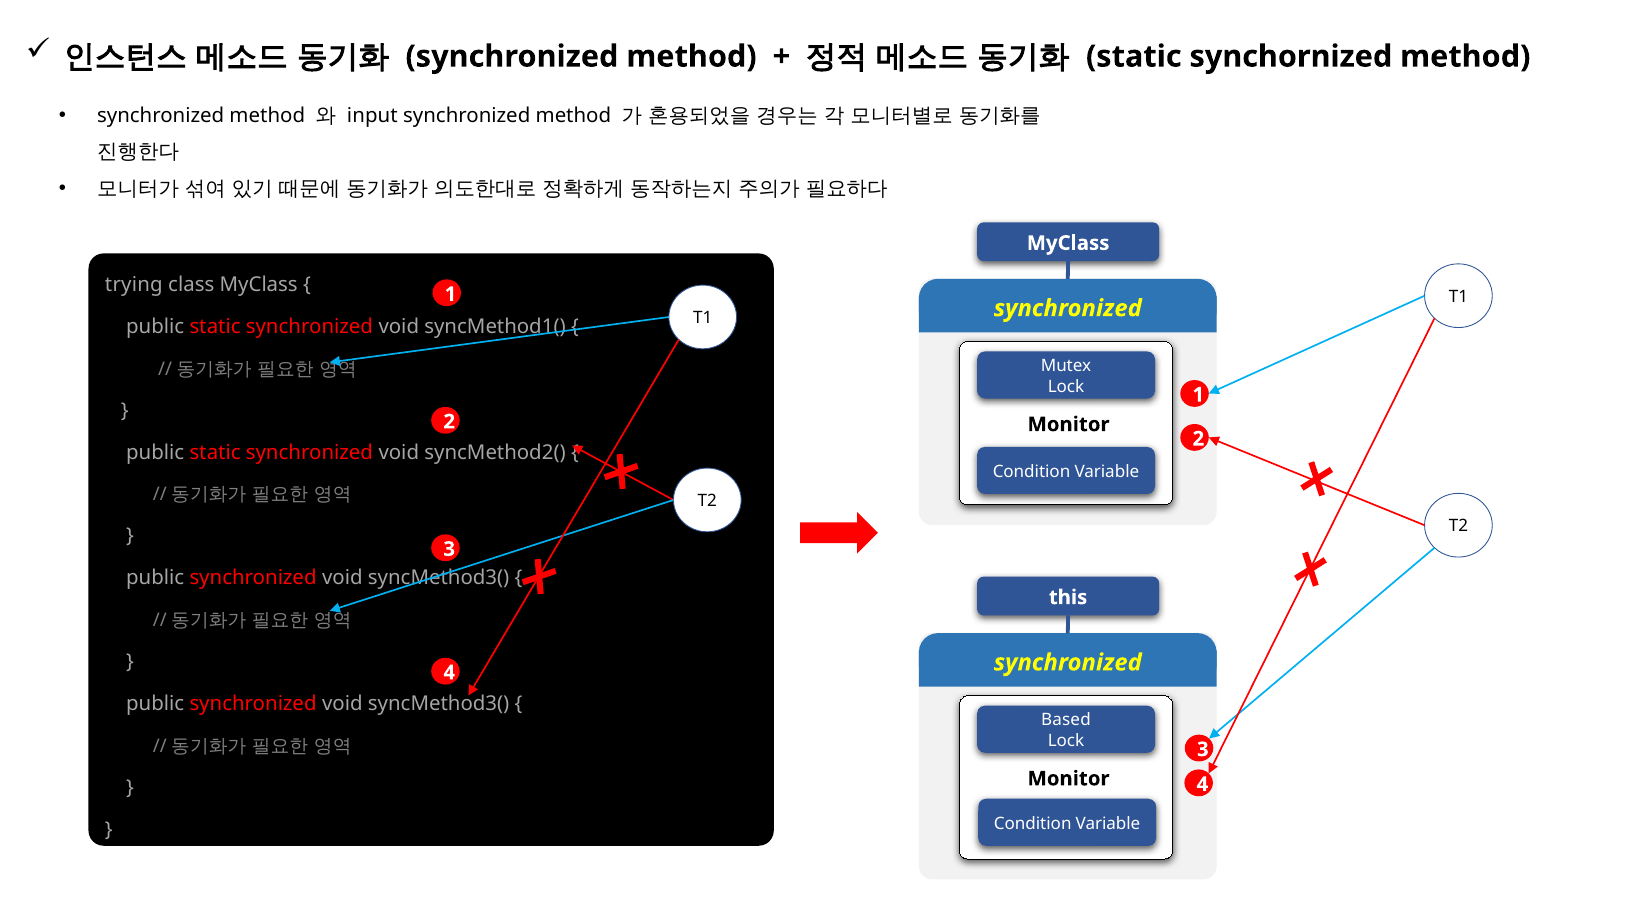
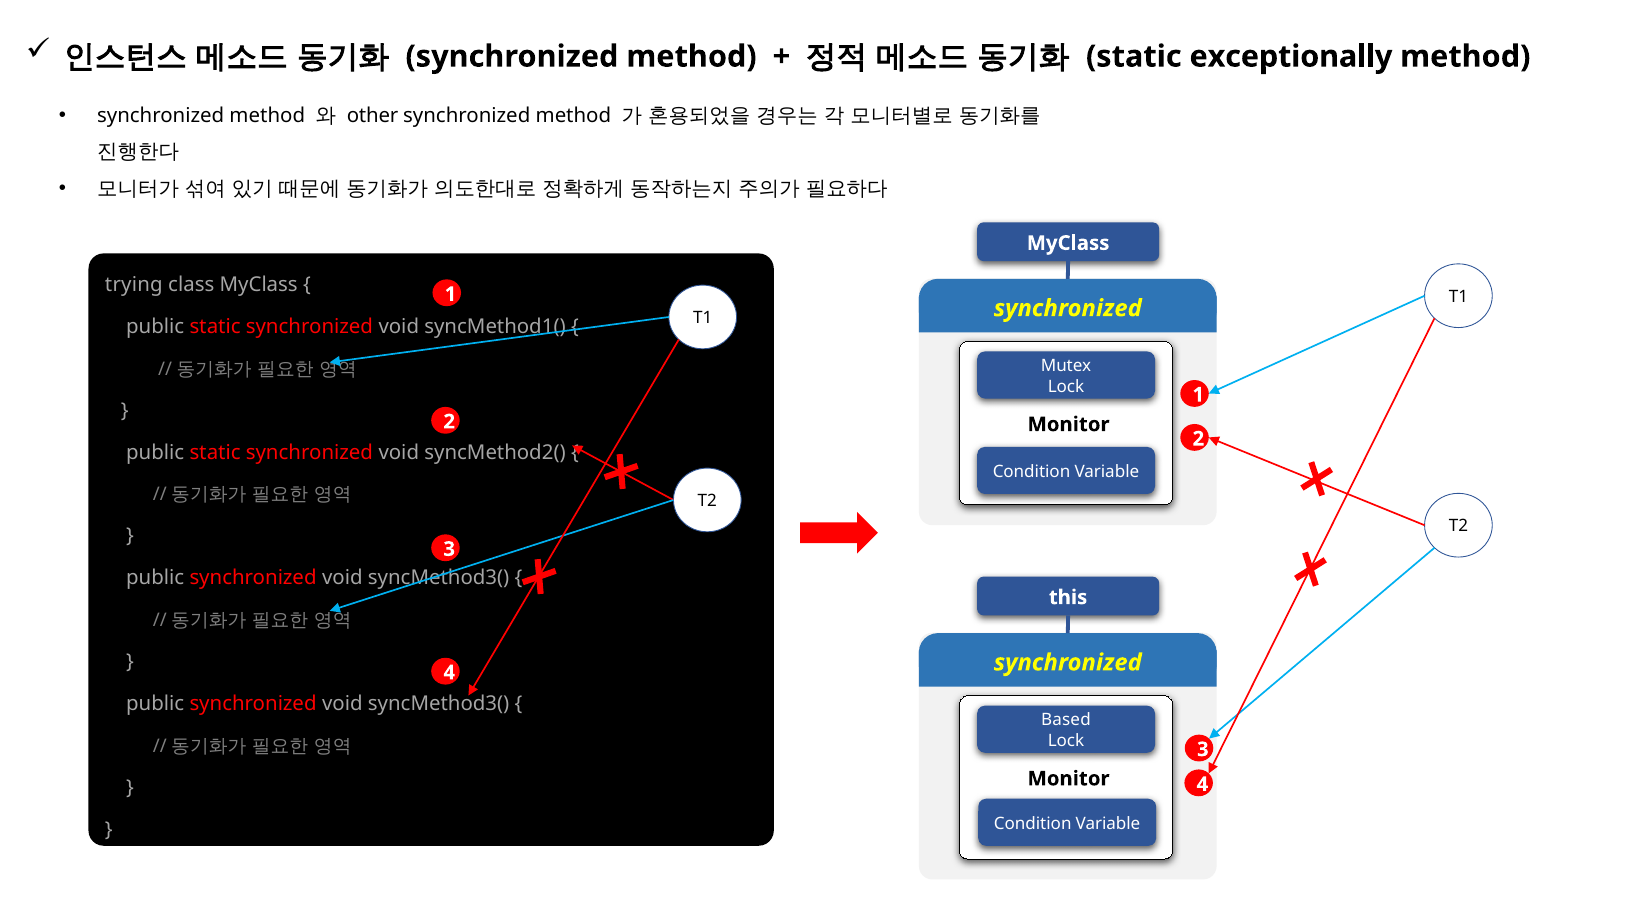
synchornized: synchornized -> exceptionally
input: input -> other
